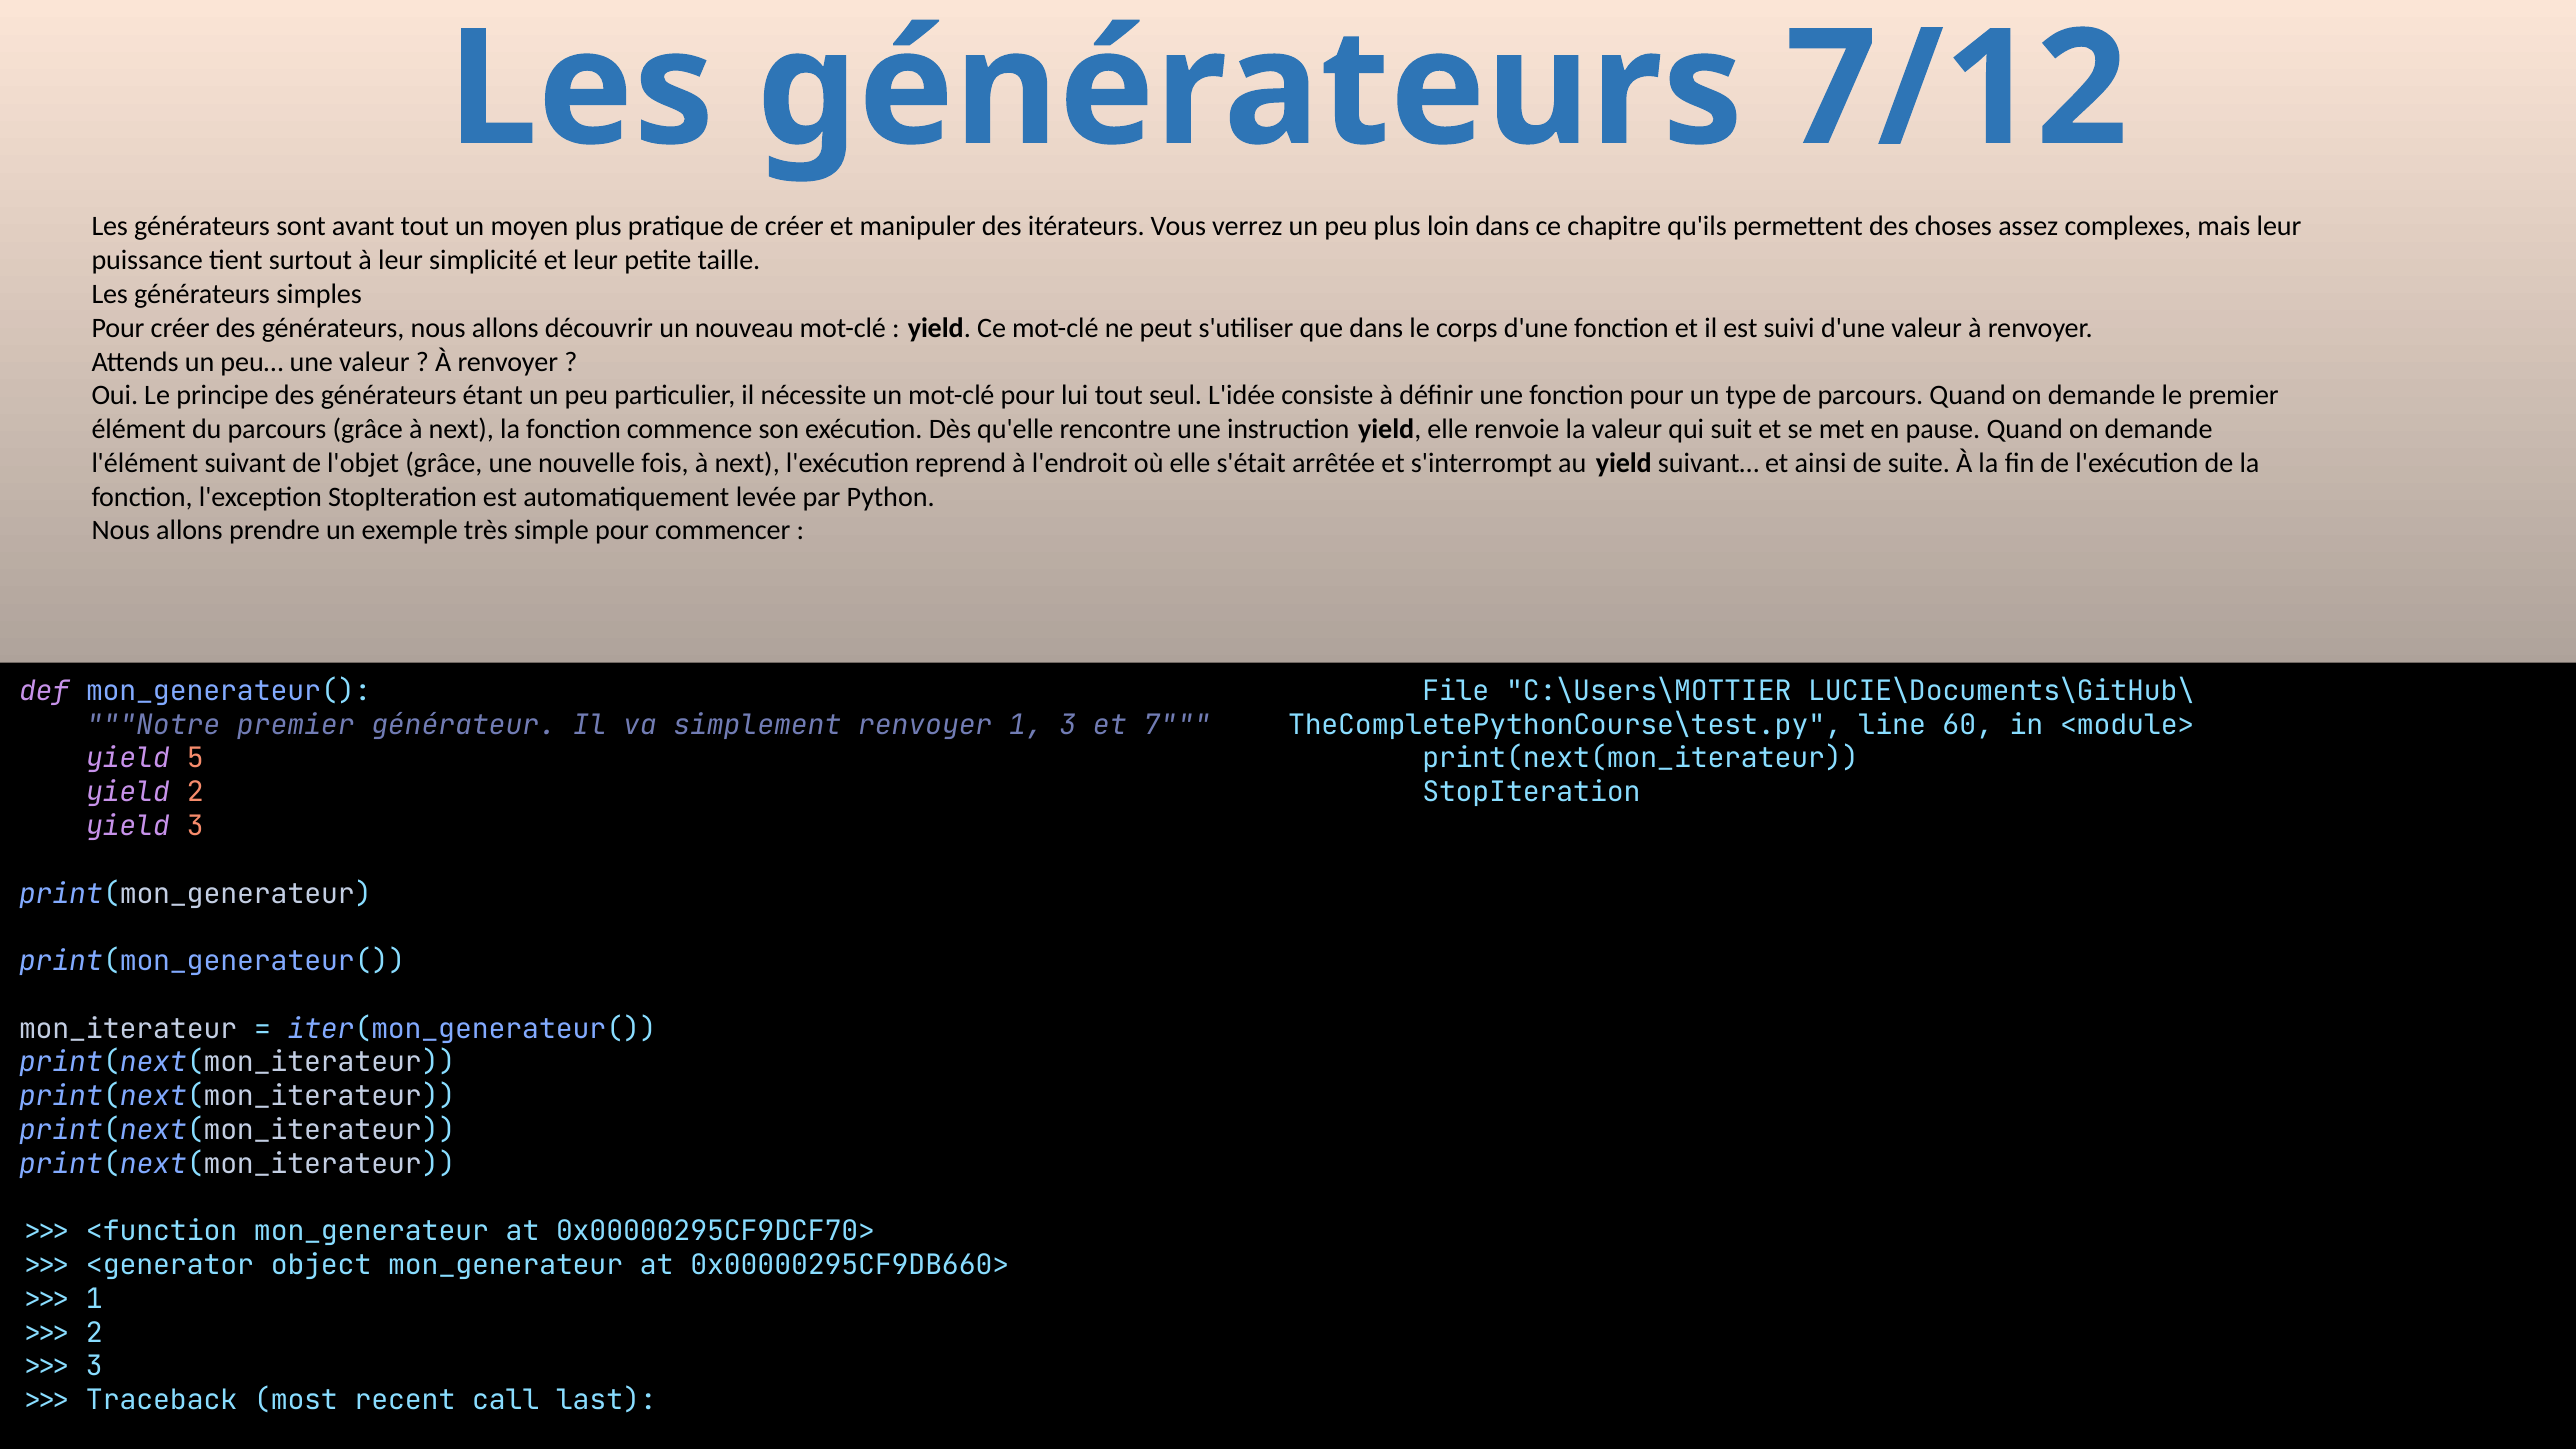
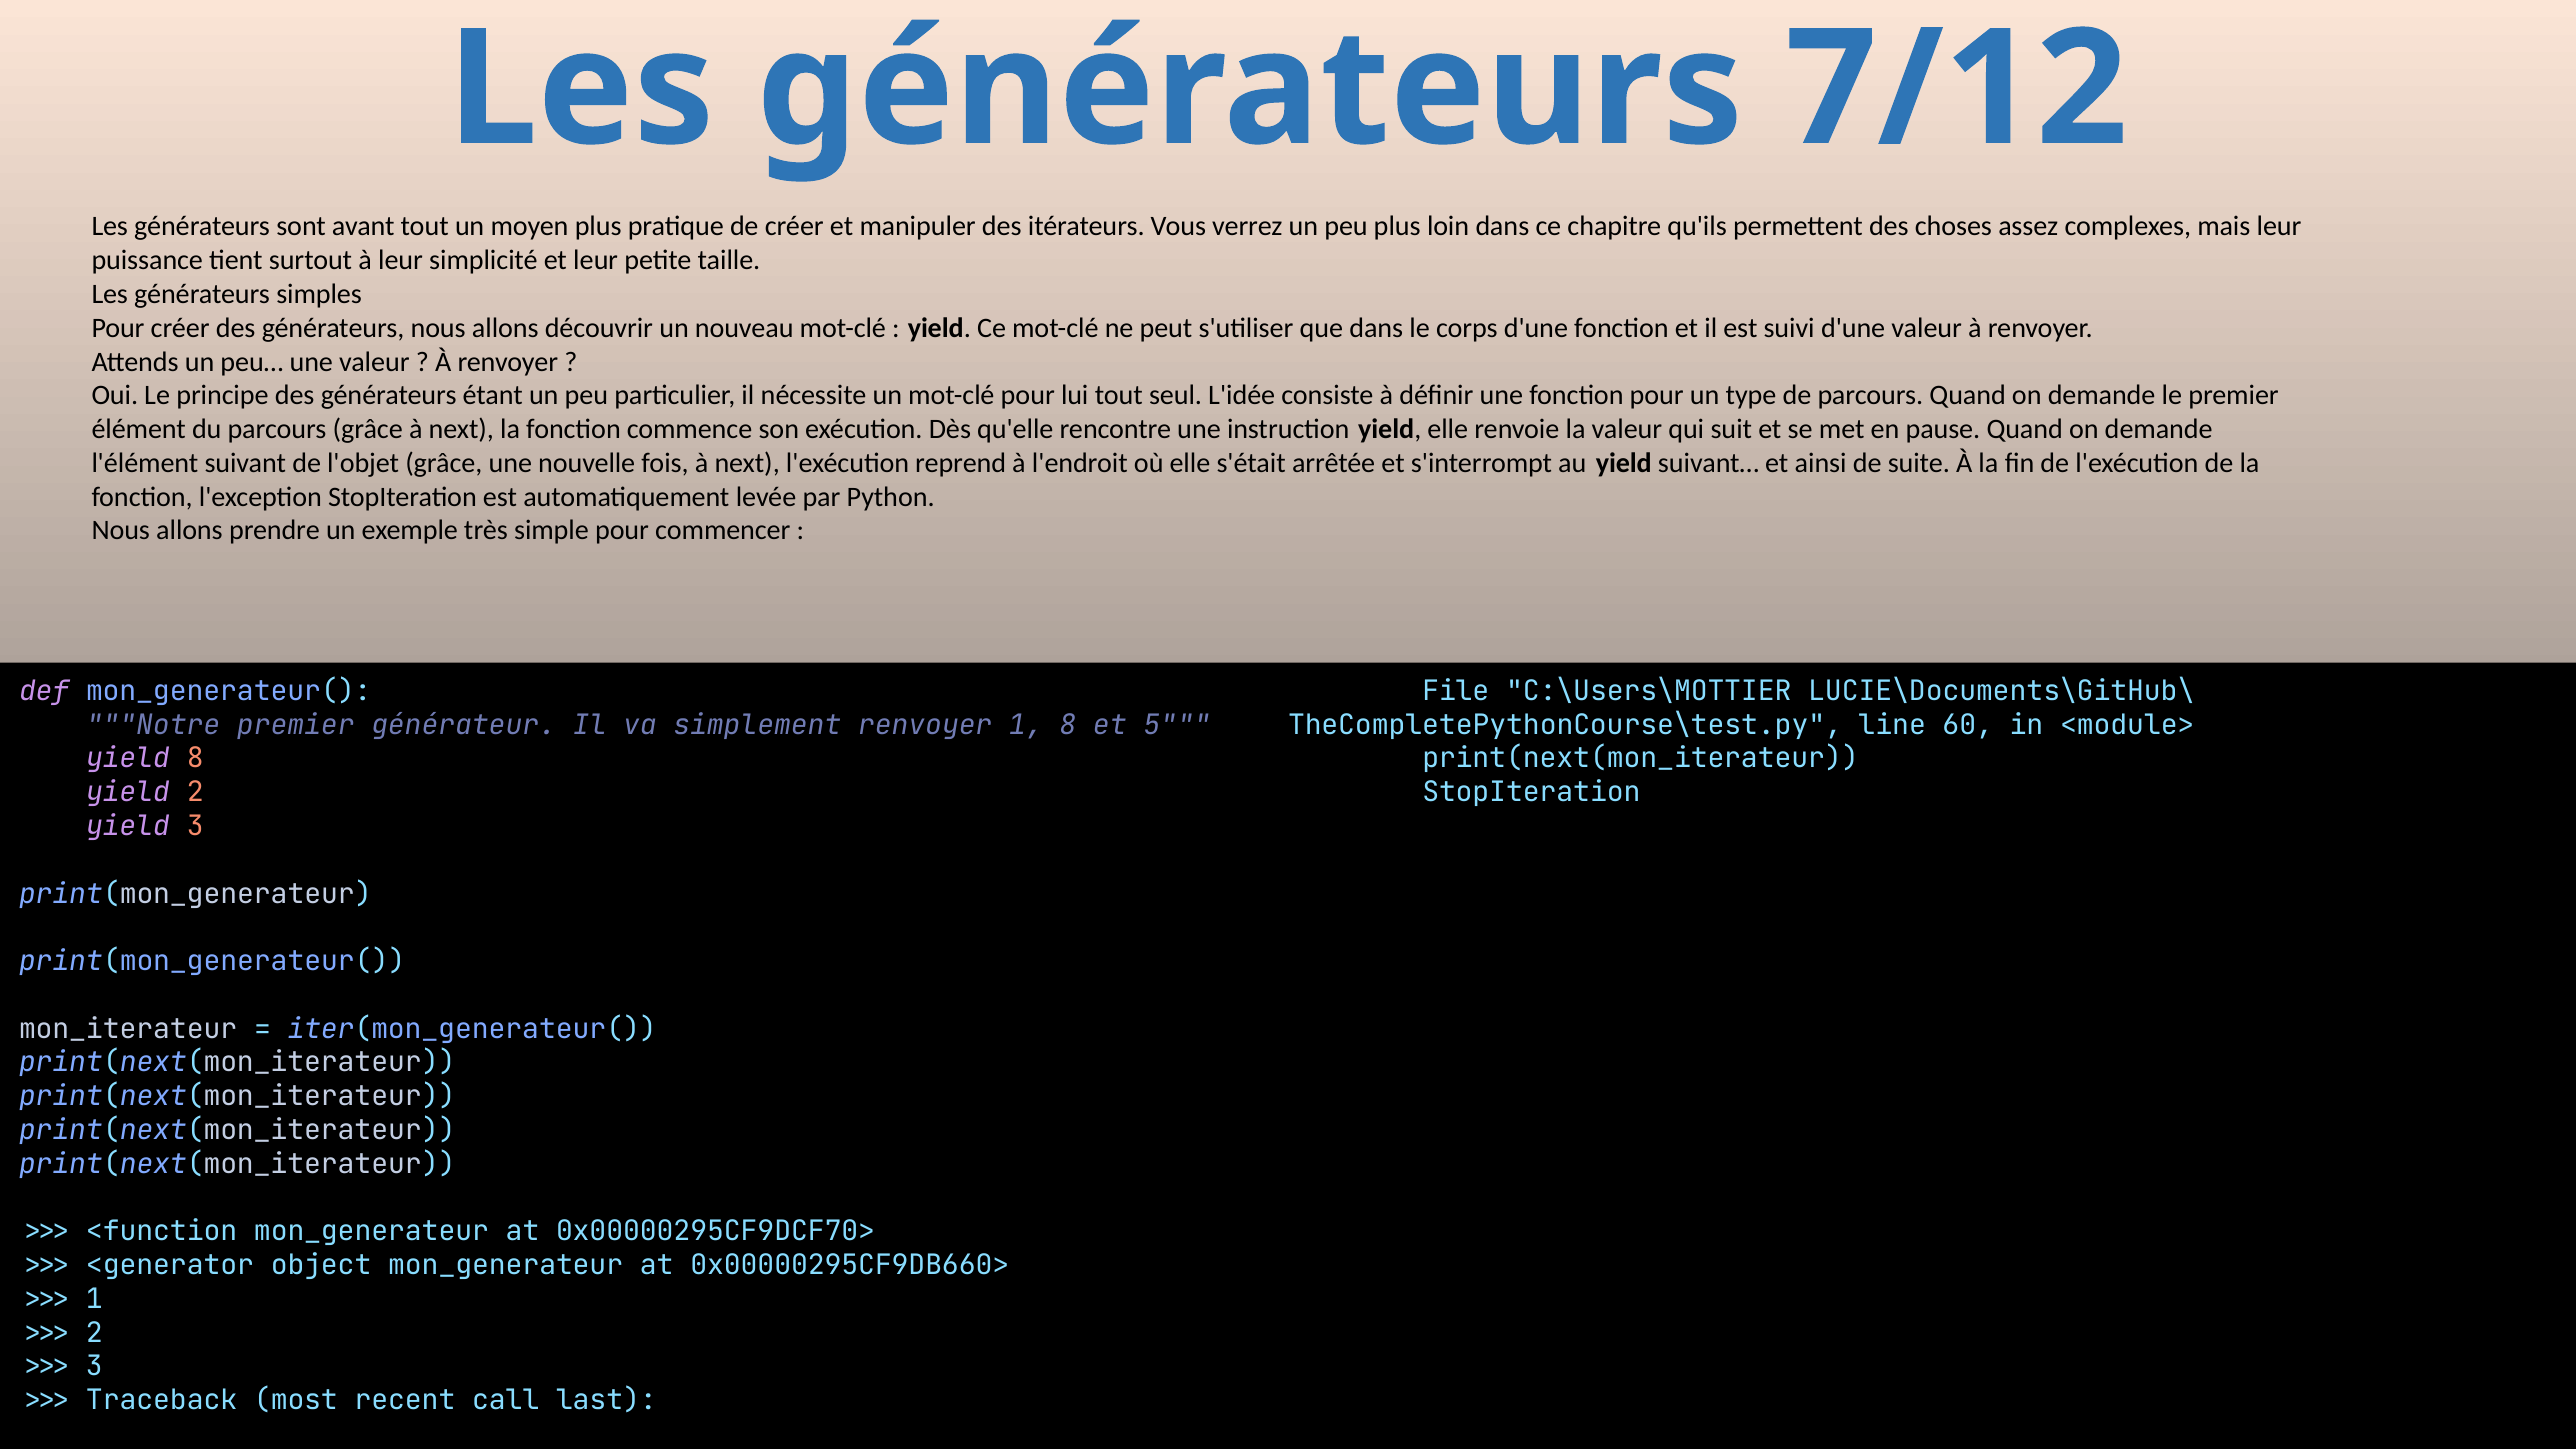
1 3: 3 -> 8
7: 7 -> 5
yield 5: 5 -> 8
